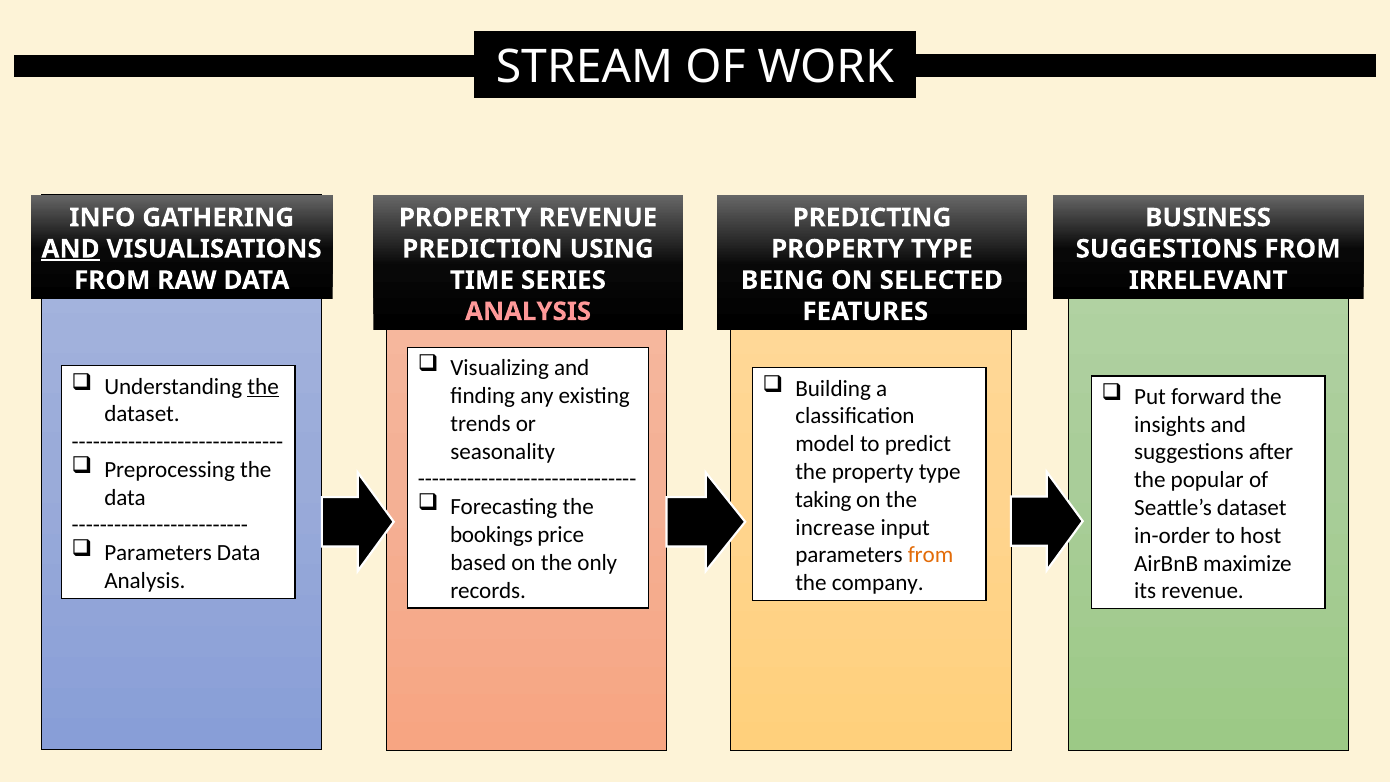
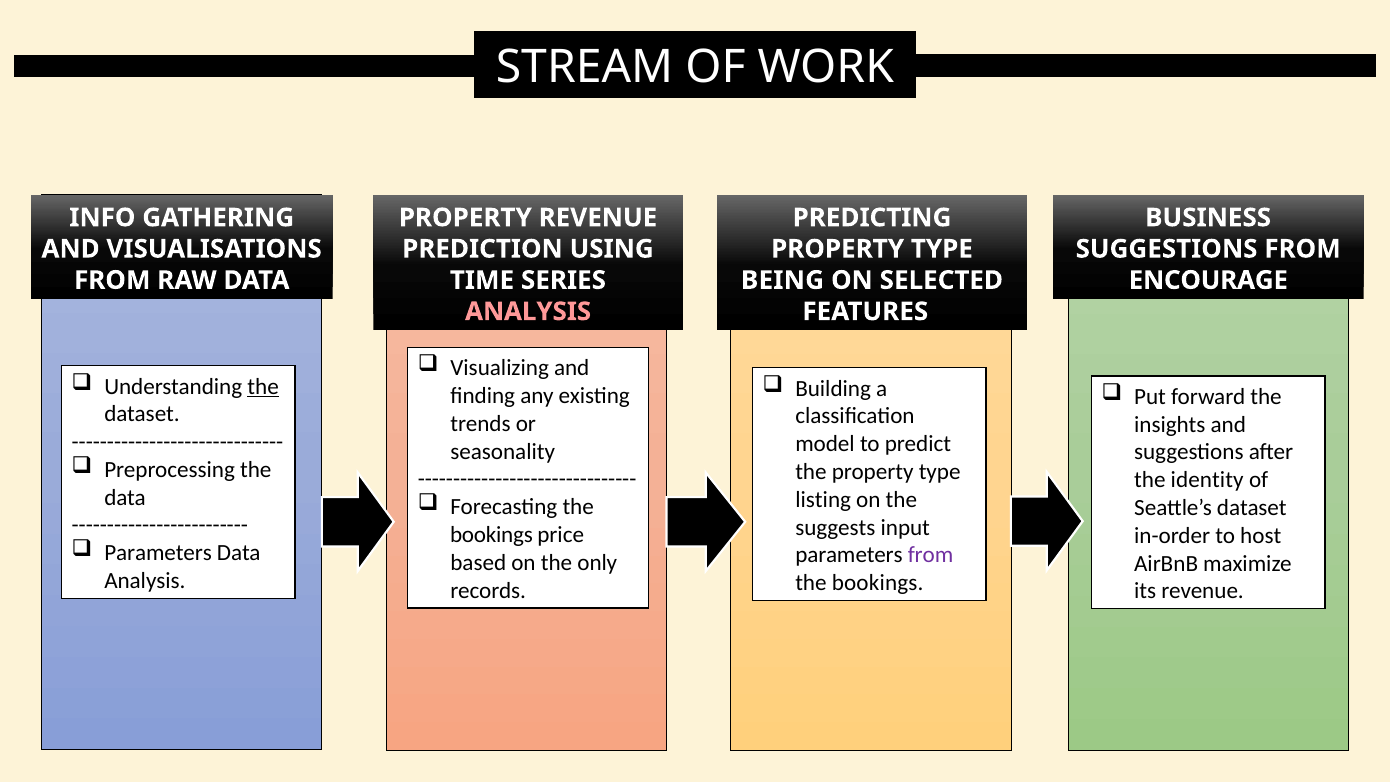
AND at (71, 249) underline: present -> none
IRRELEVANT: IRRELEVANT -> ENCOURAGE
popular: popular -> identity
taking: taking -> listing
increase: increase -> suggests
from at (931, 555) colour: orange -> purple
company at (878, 583): company -> bookings
